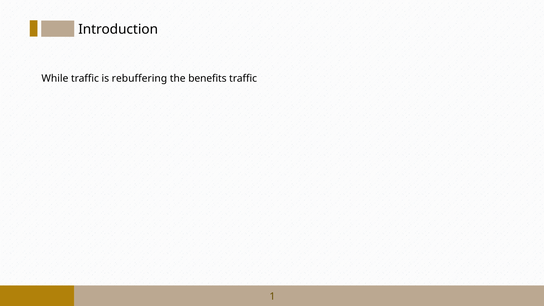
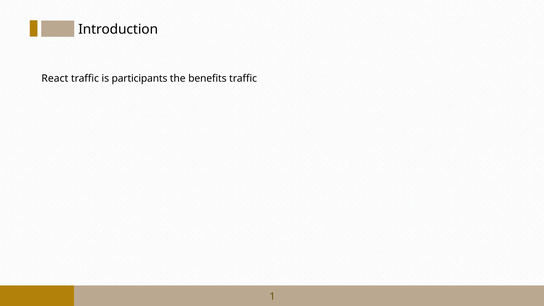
While: While -> React
rebuffering: rebuffering -> participants
